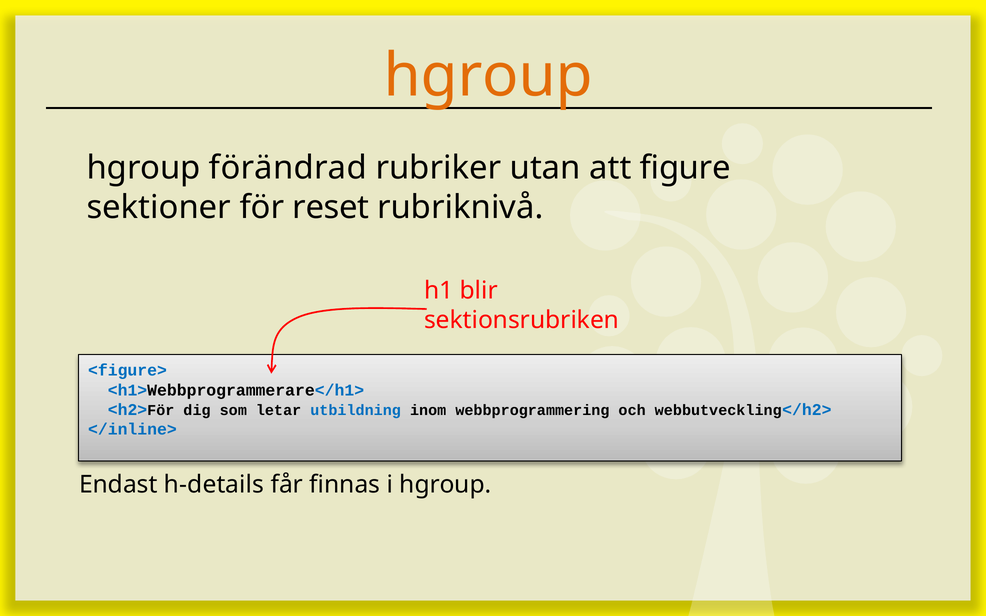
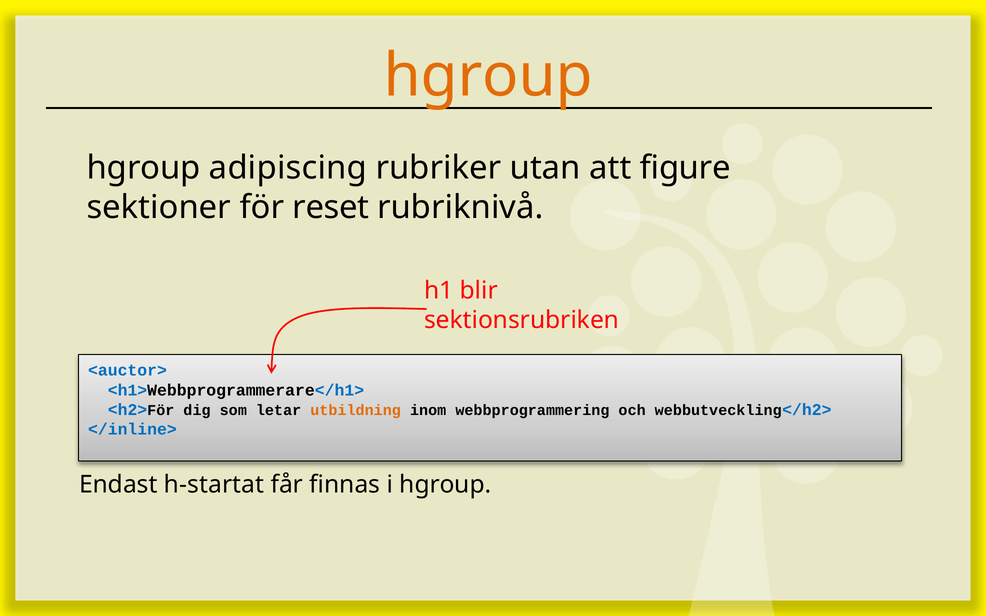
förändrad: förändrad -> adipiscing
<figure>: <figure> -> <auctor>
utbildning colour: blue -> orange
h-details: h-details -> h-startat
